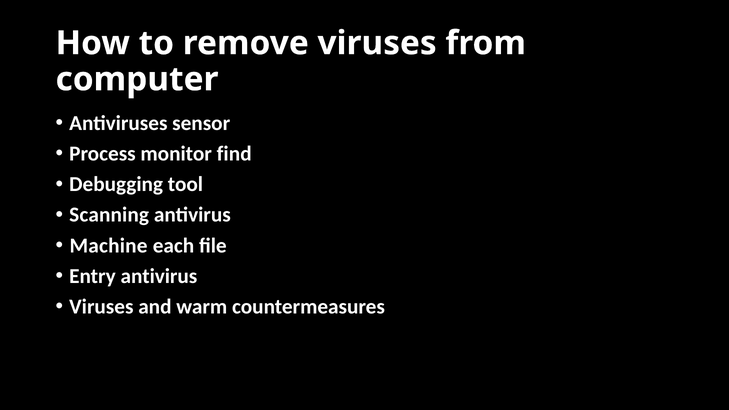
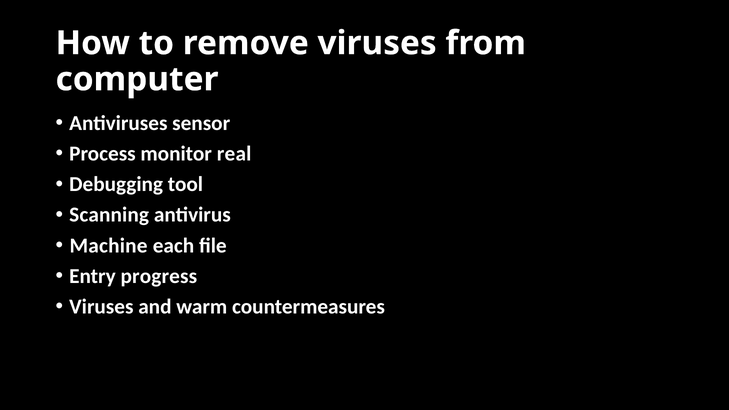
find: find -> real
Entry antivirus: antivirus -> progress
